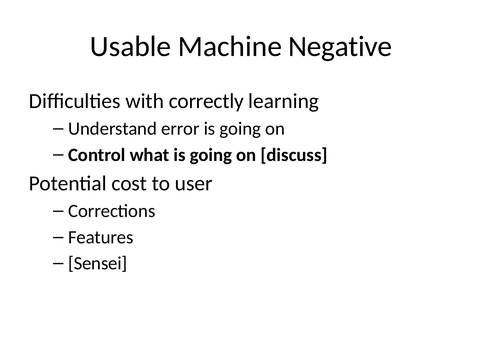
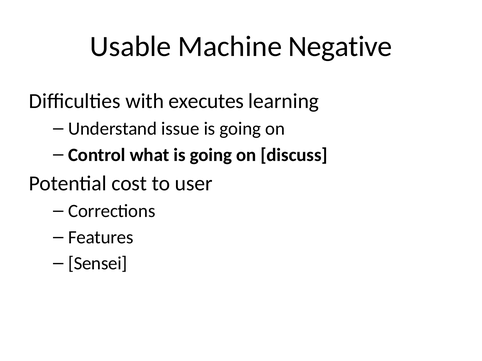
correctly: correctly -> executes
error: error -> issue
